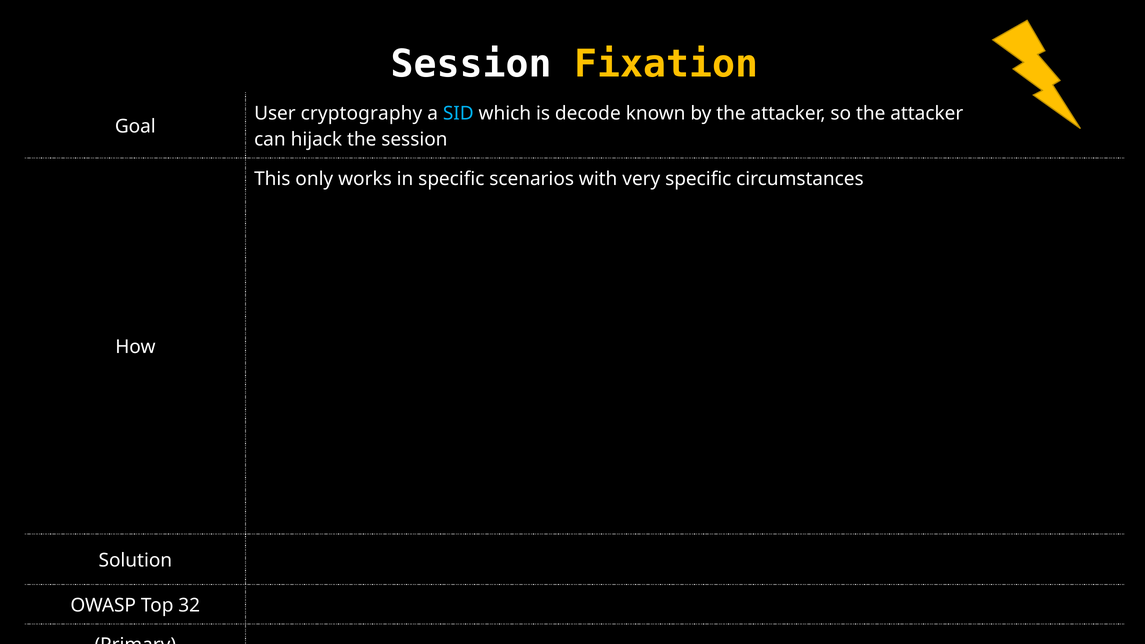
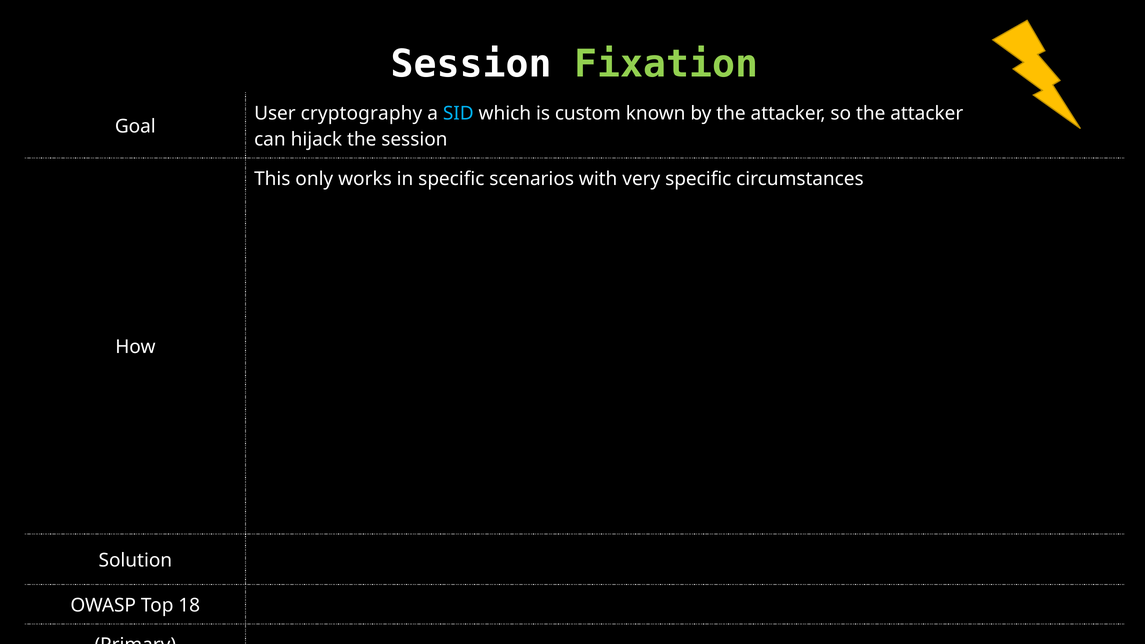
Fixation colour: yellow -> light green
decode: decode -> custom
32: 32 -> 18
